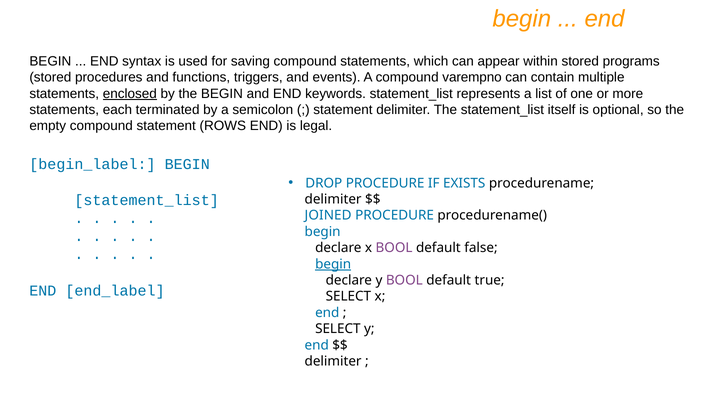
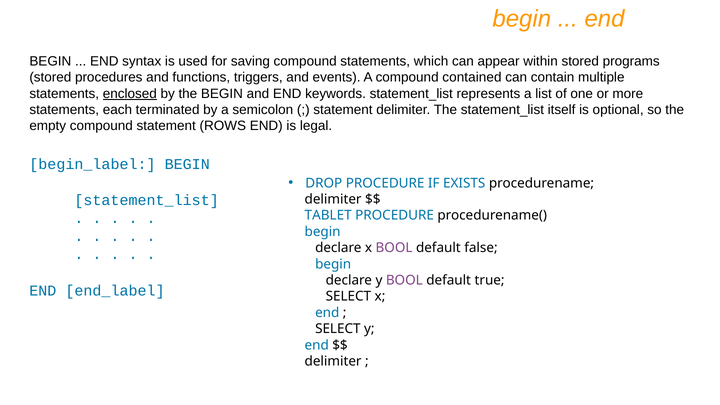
varempno: varempno -> contained
JOINED: JOINED -> TABLET
begin at (333, 264) underline: present -> none
